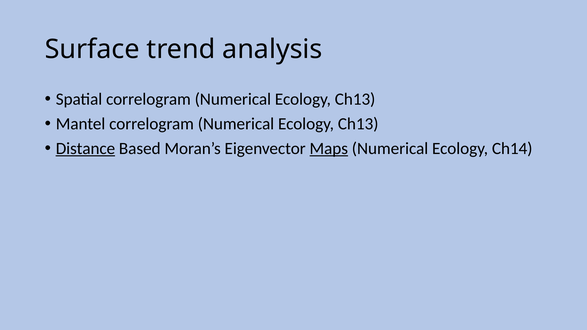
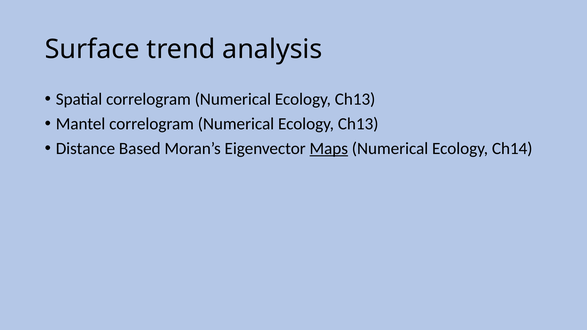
Distance underline: present -> none
